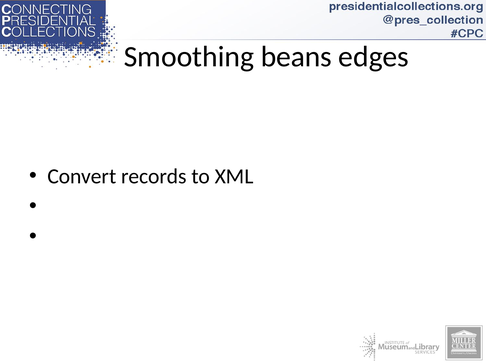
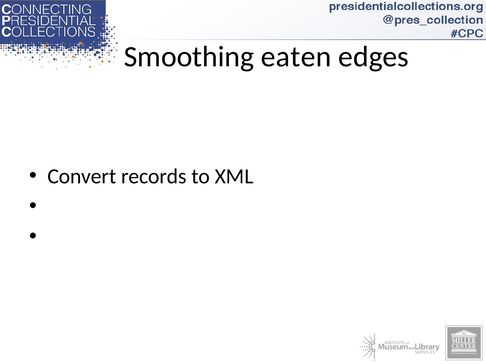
beans: beans -> eaten
